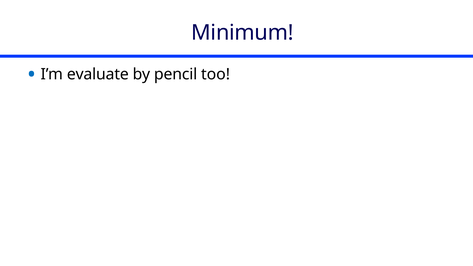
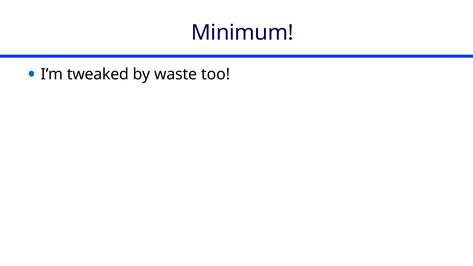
evaluate: evaluate -> tweaked
pencil: pencil -> waste
